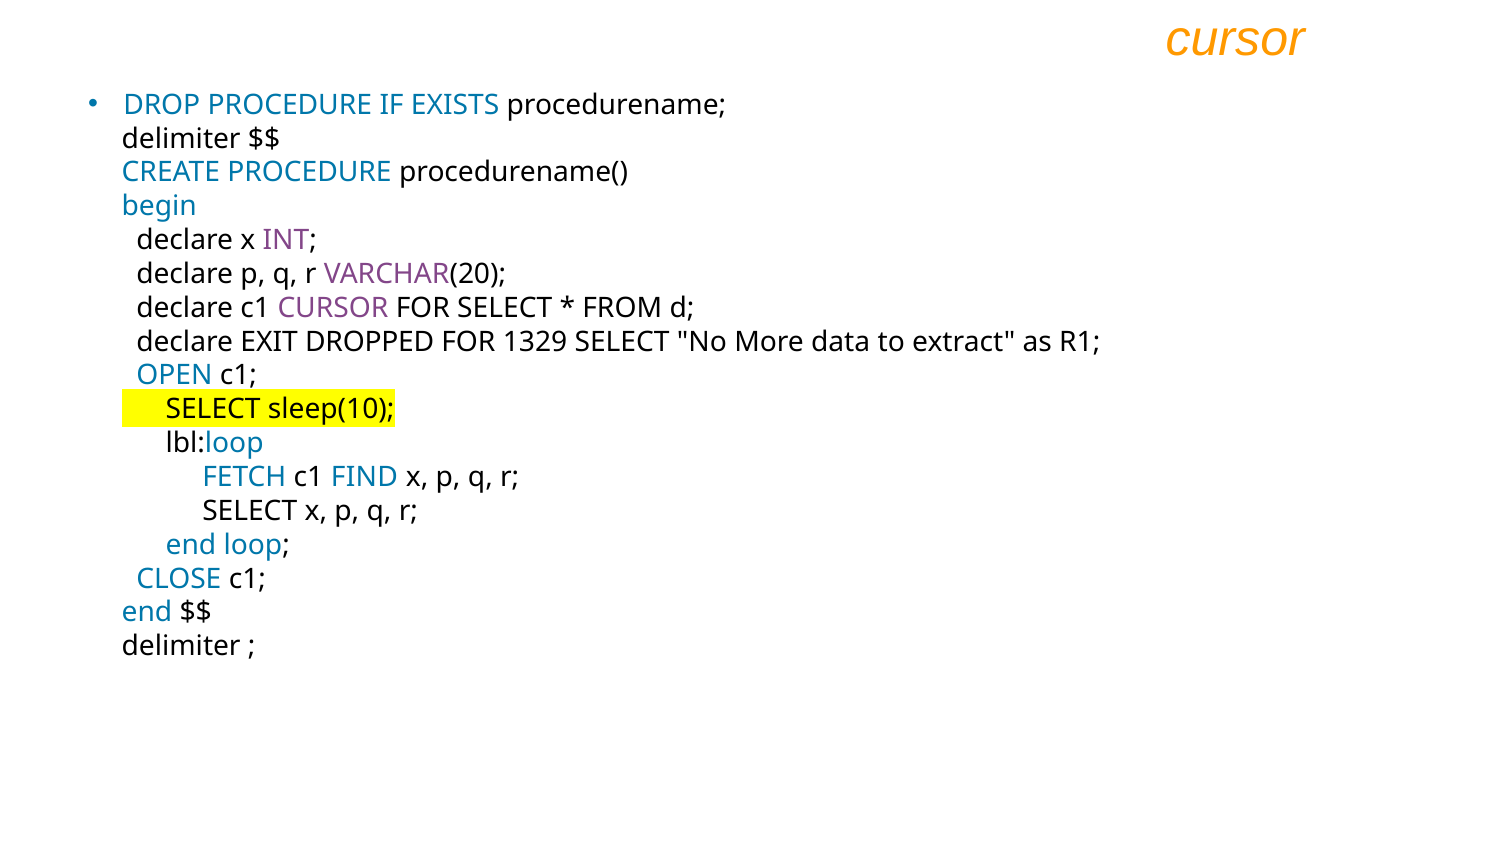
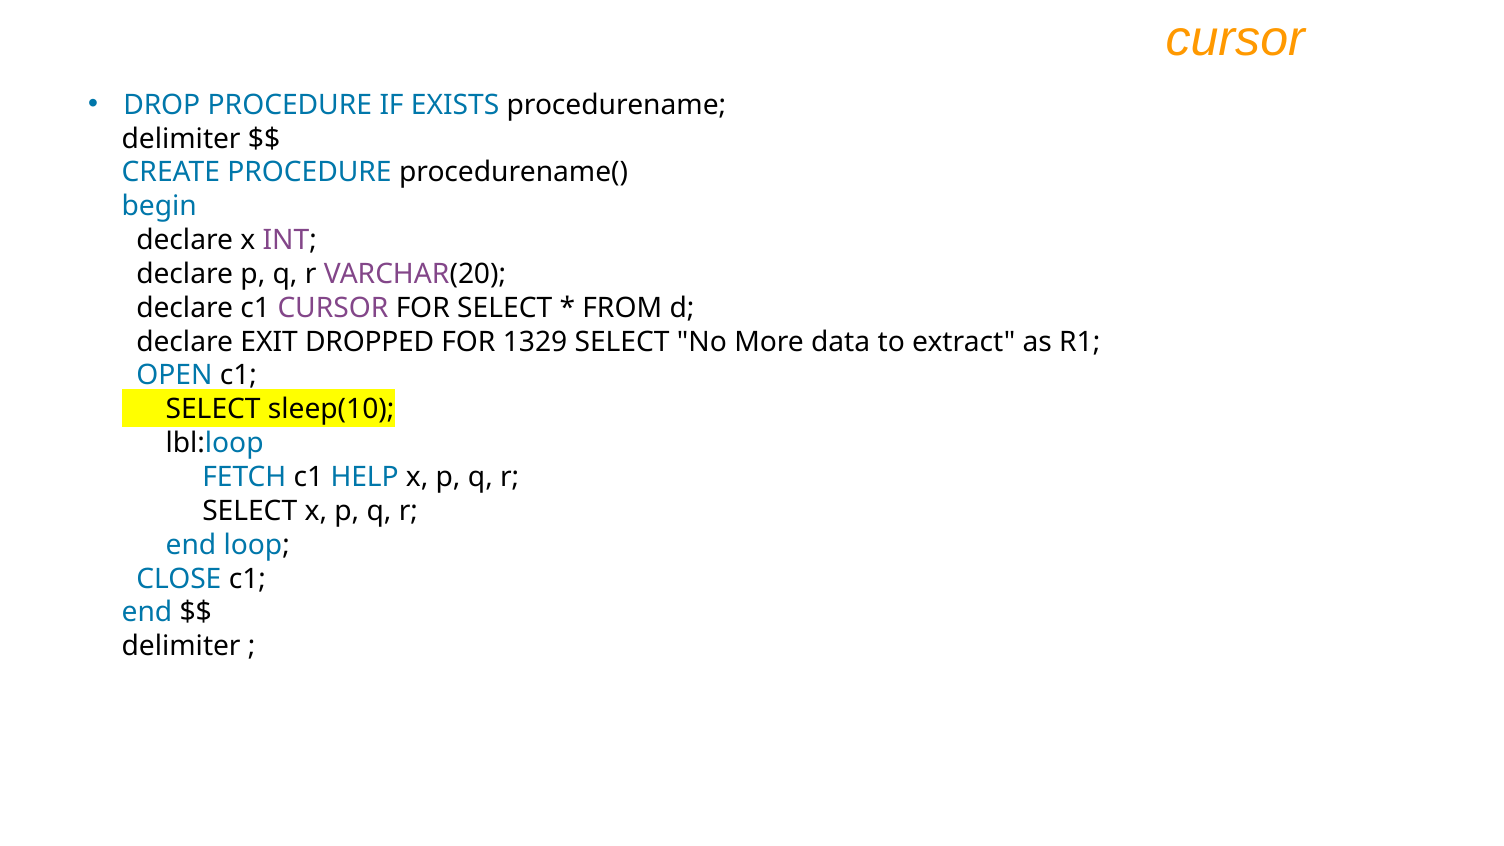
FIND: FIND -> HELP
